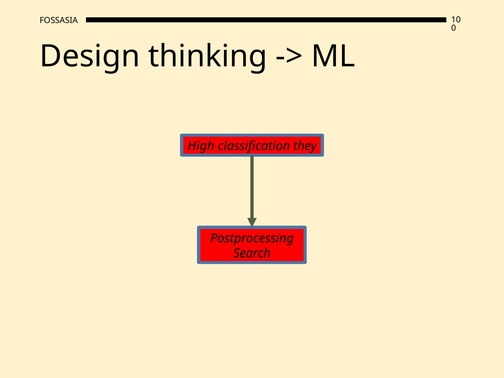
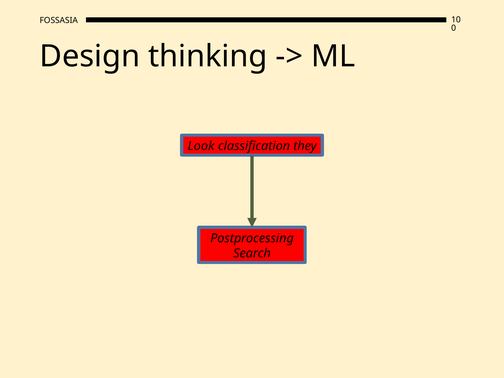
High: High -> Look
